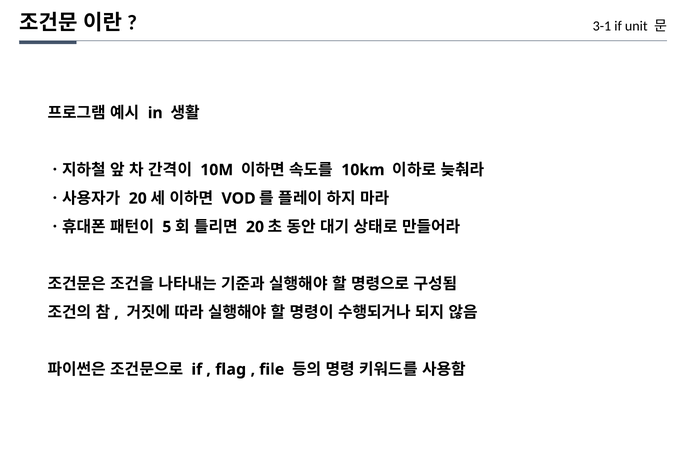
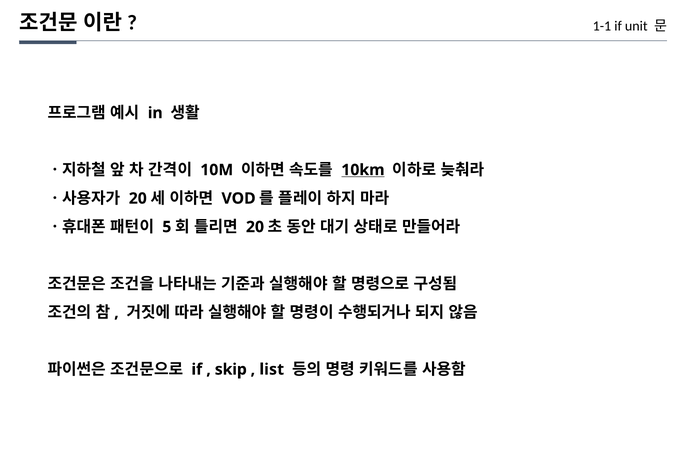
3-1: 3-1 -> 1-1
10km underline: none -> present
flag: flag -> skip
file: file -> list
